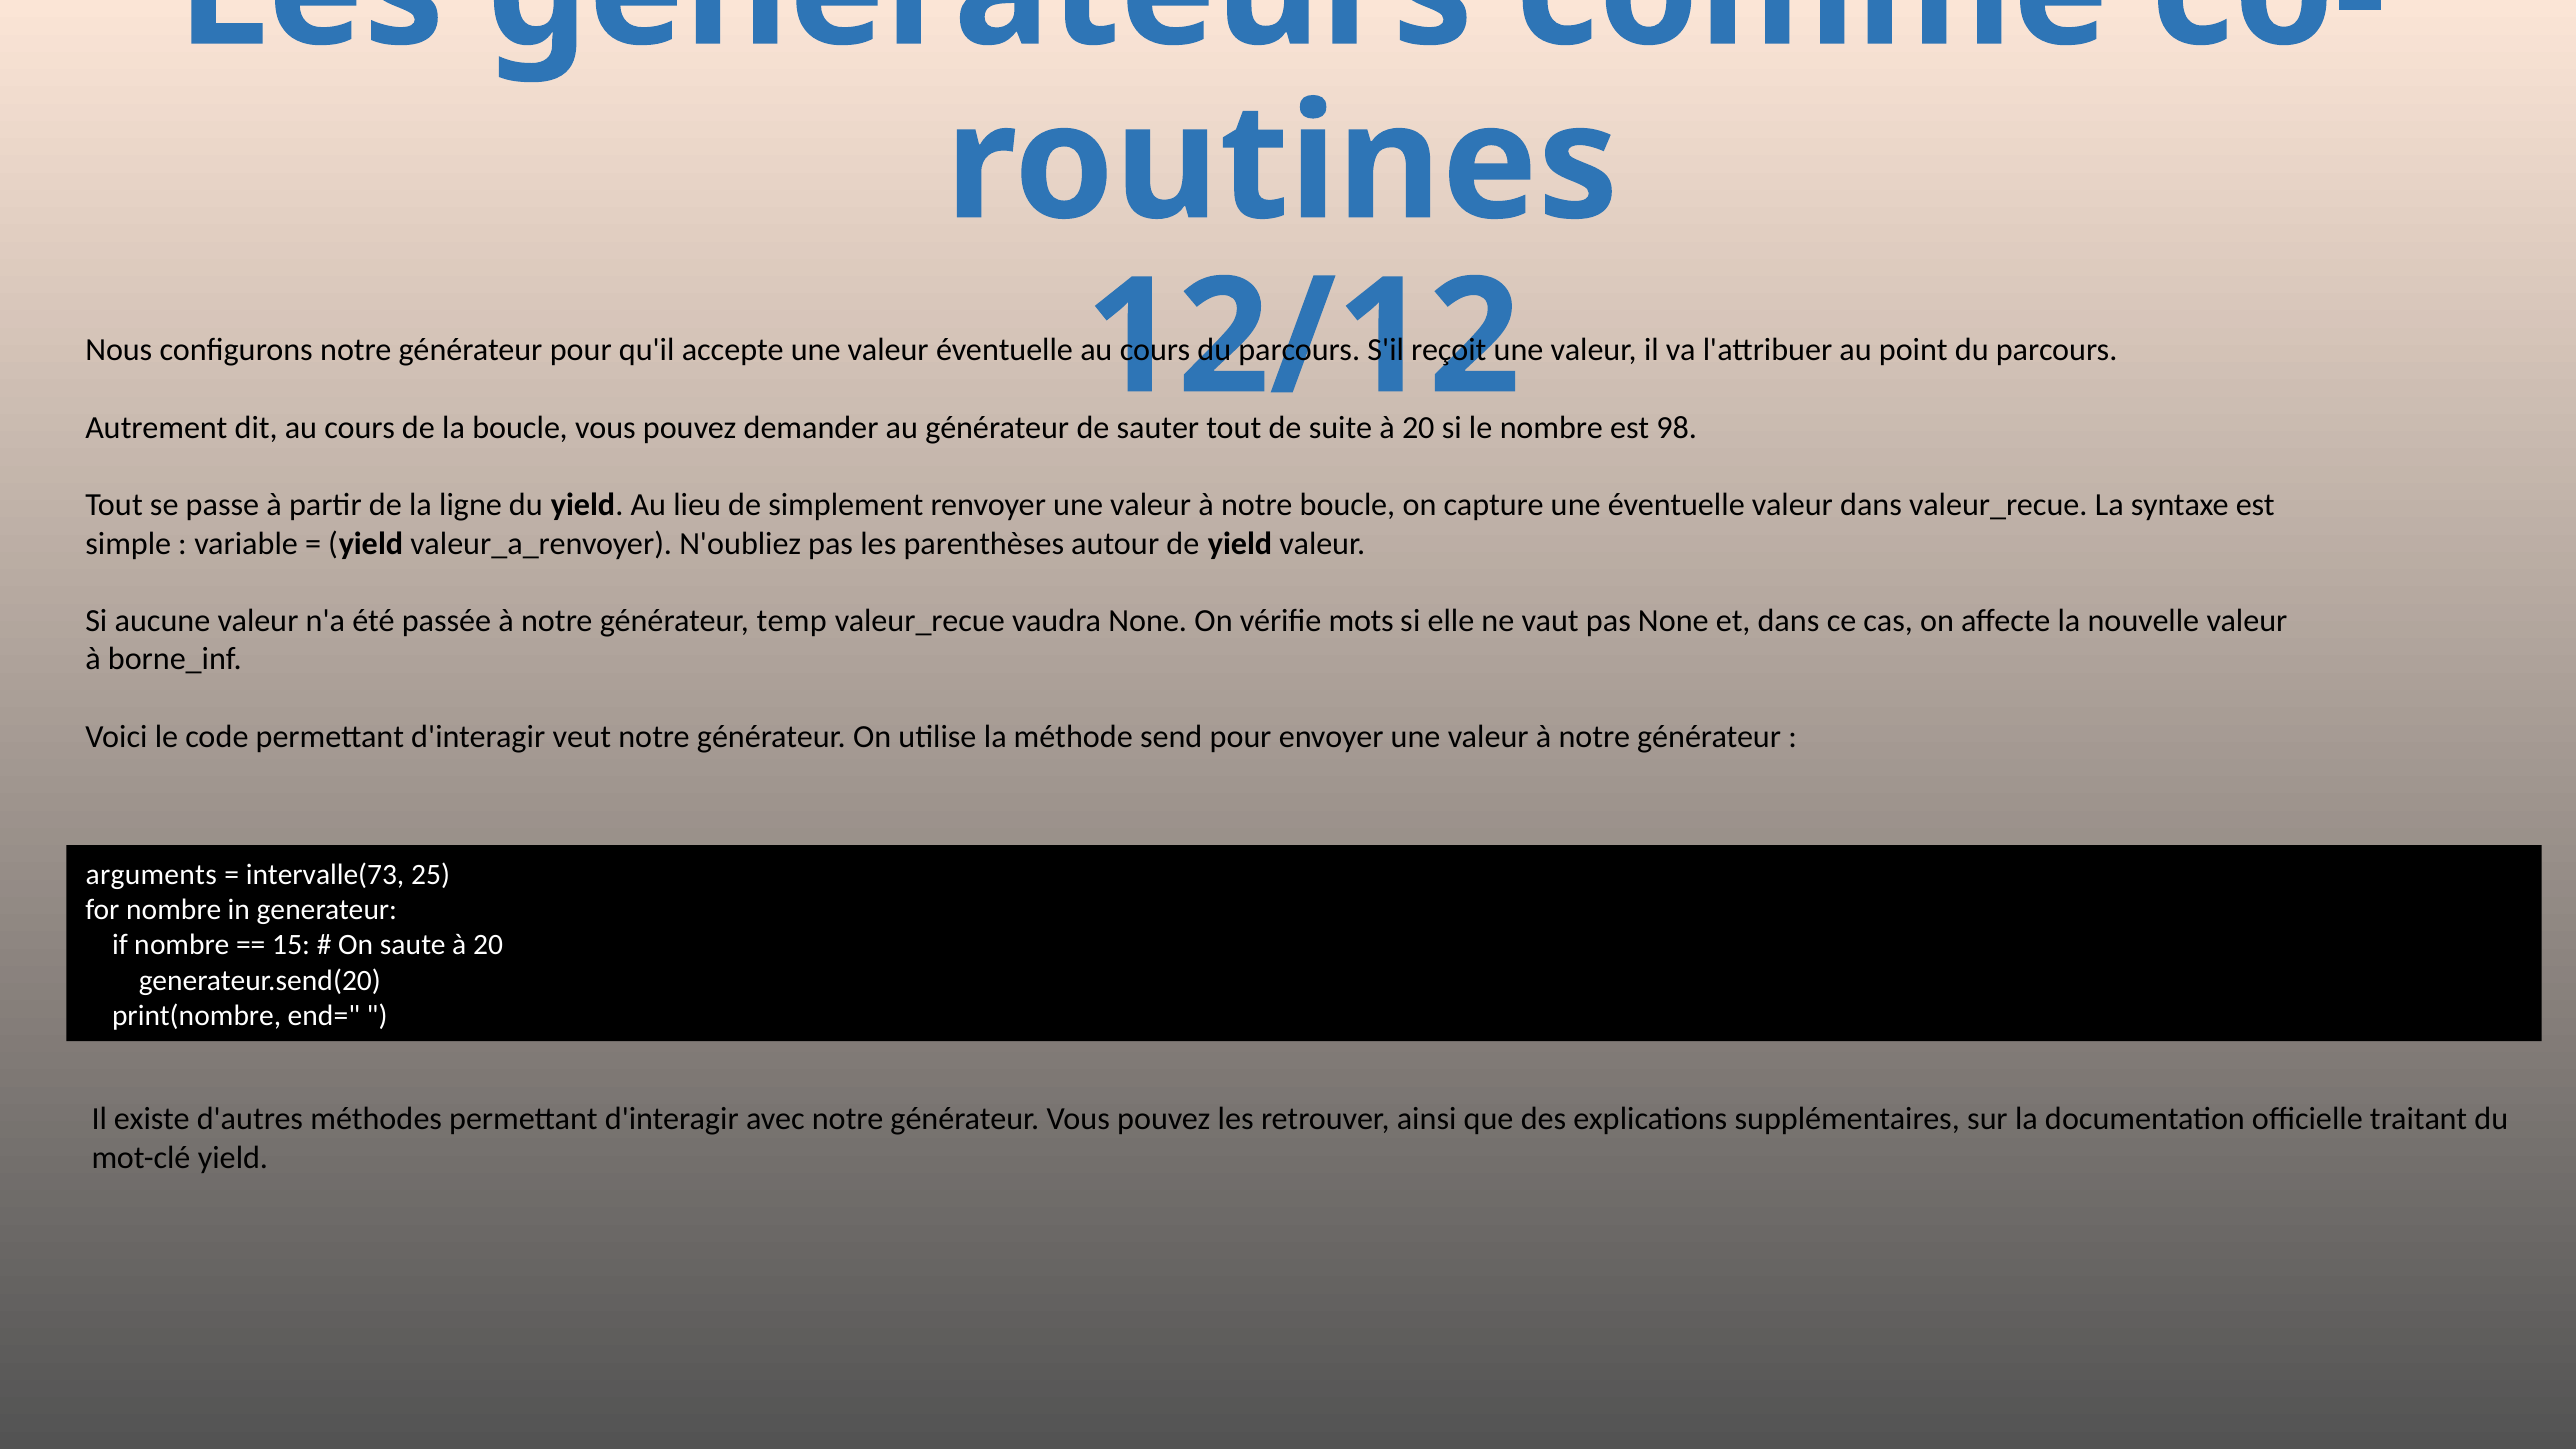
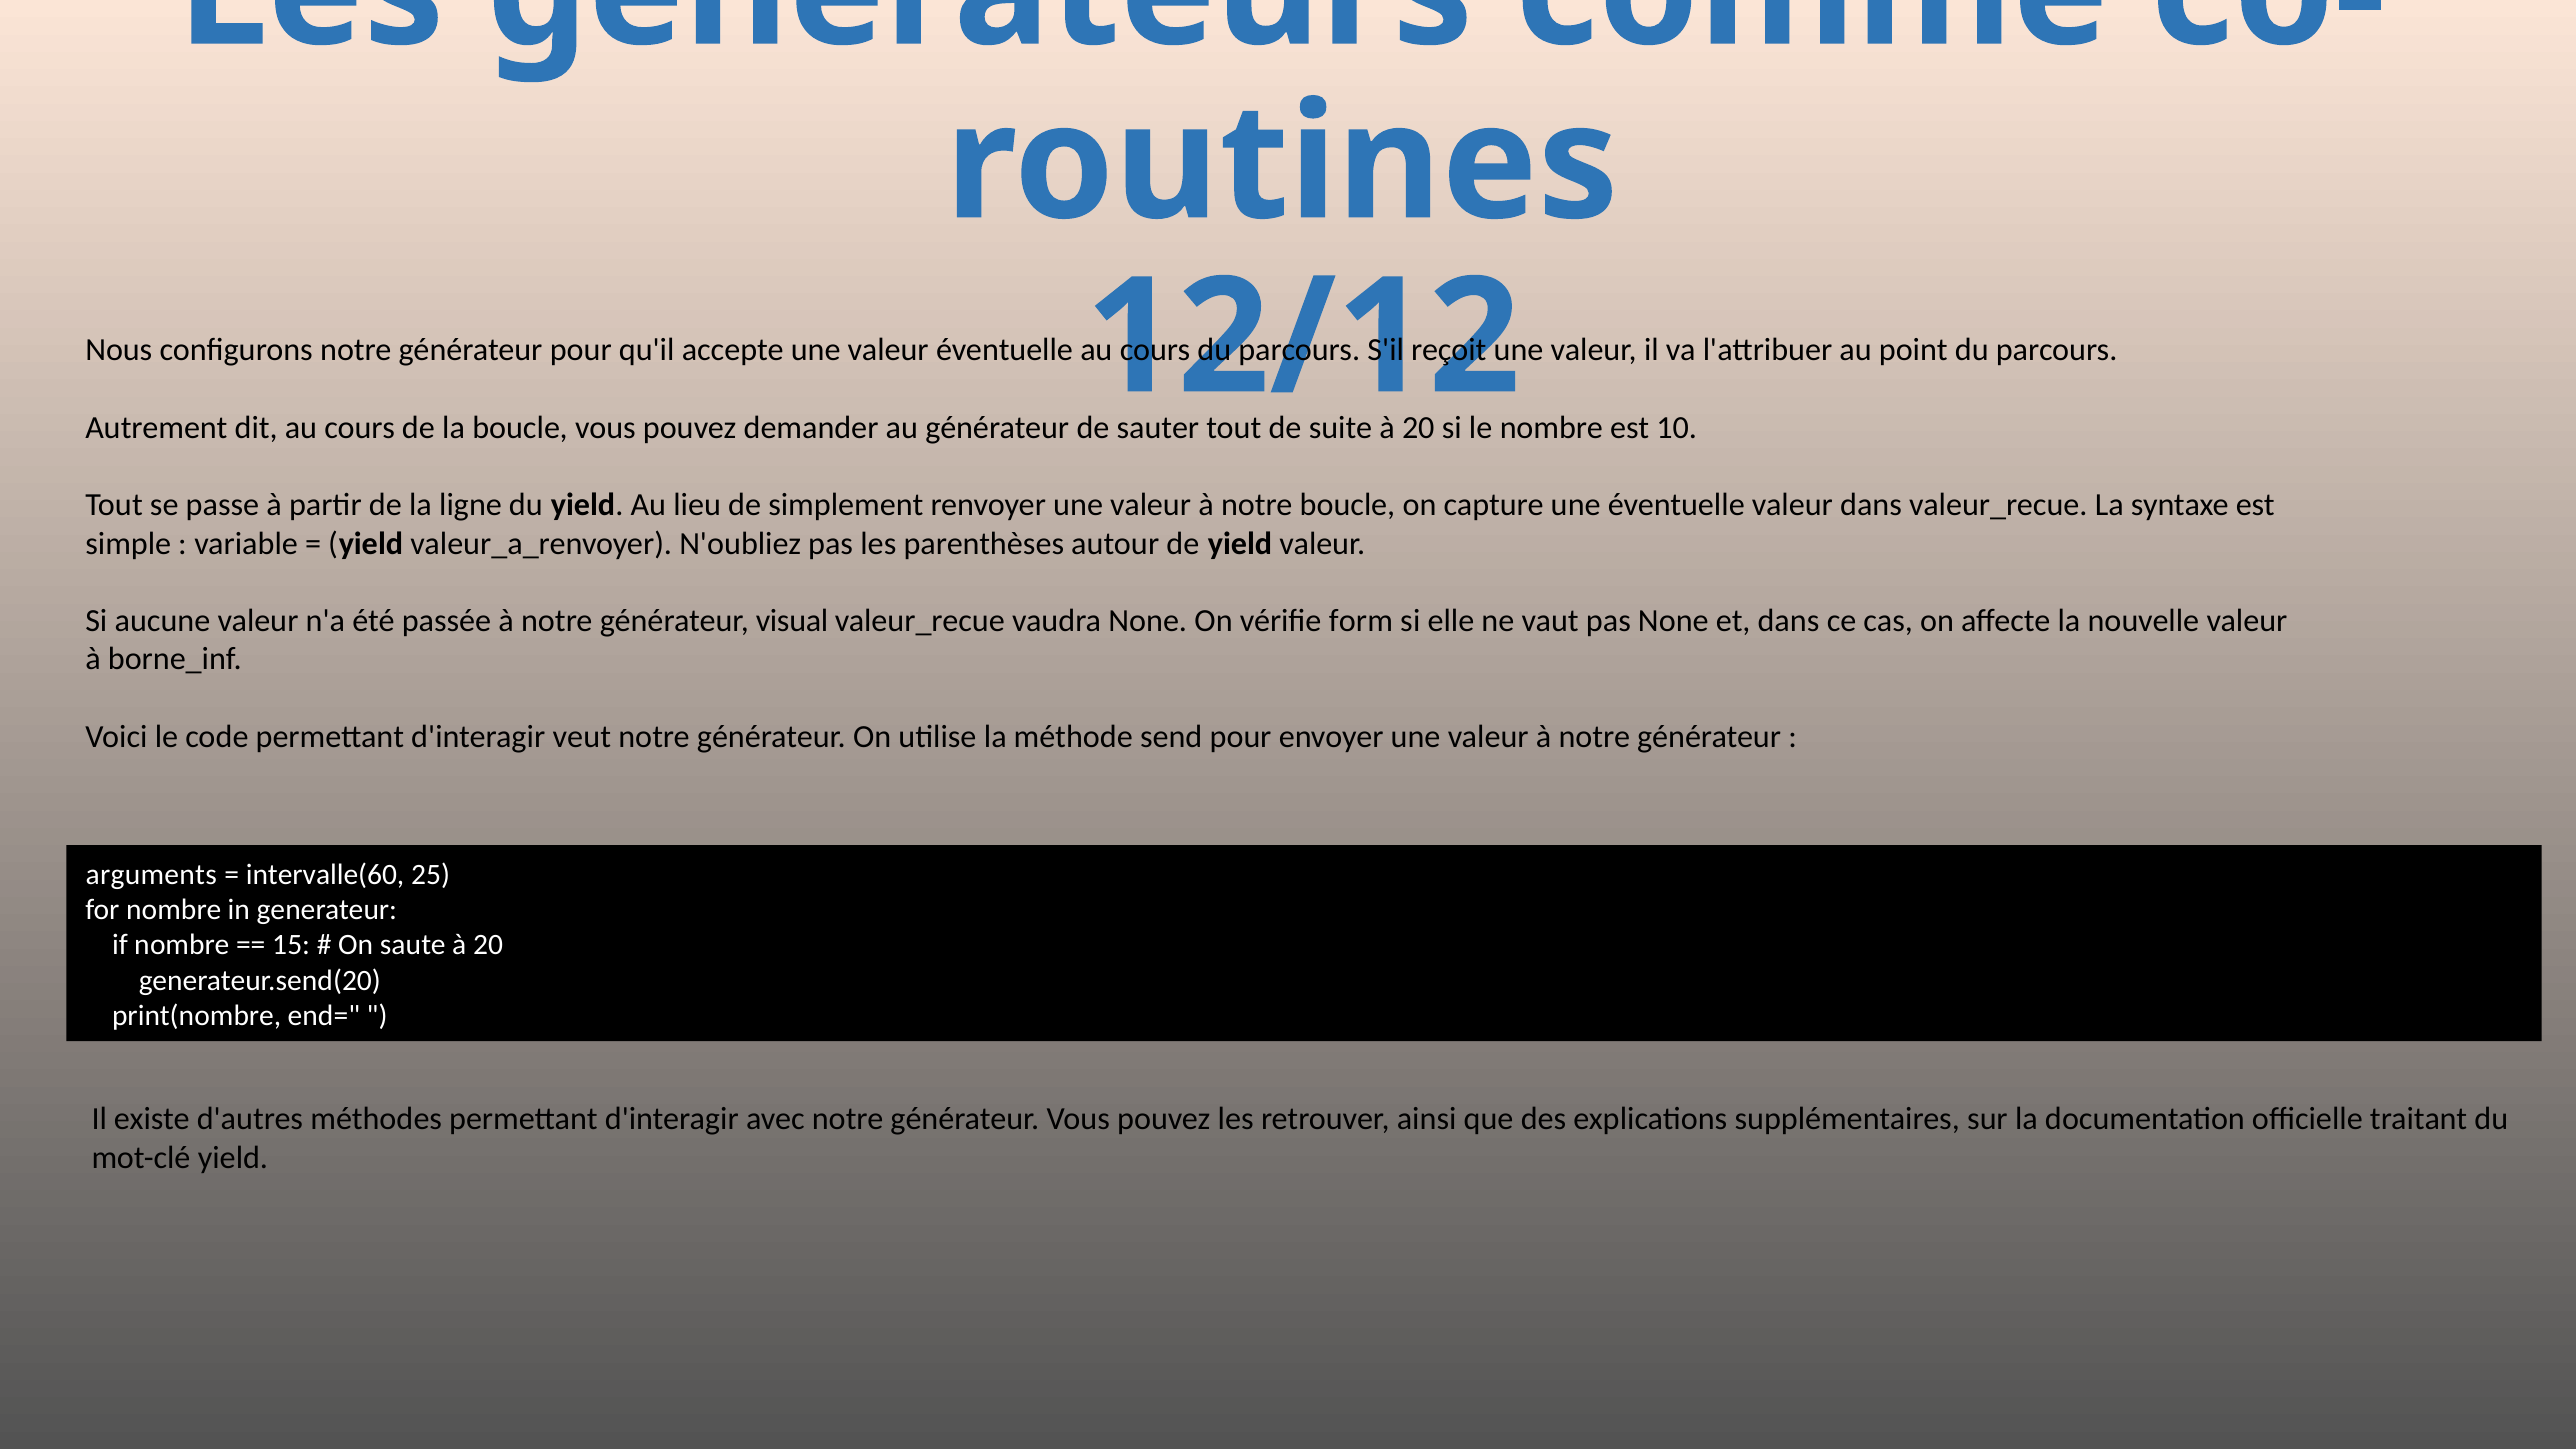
98: 98 -> 10
temp: temp -> visual
mots: mots -> form
intervalle(73: intervalle(73 -> intervalle(60
